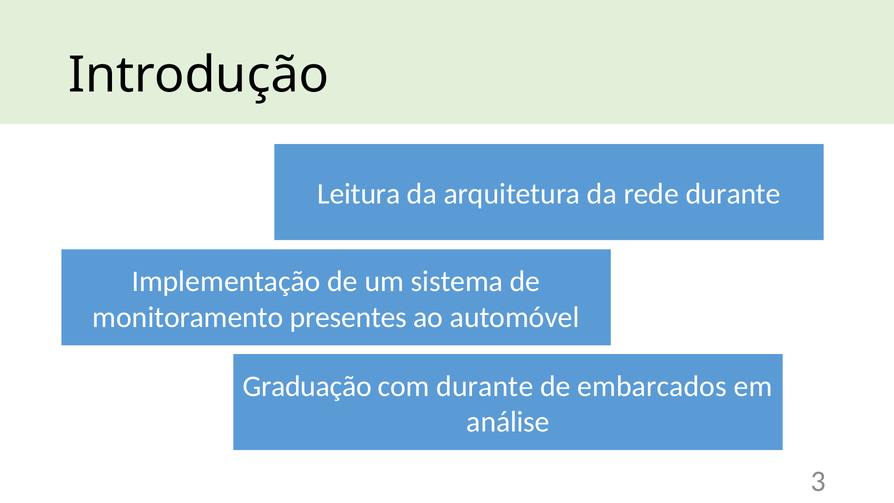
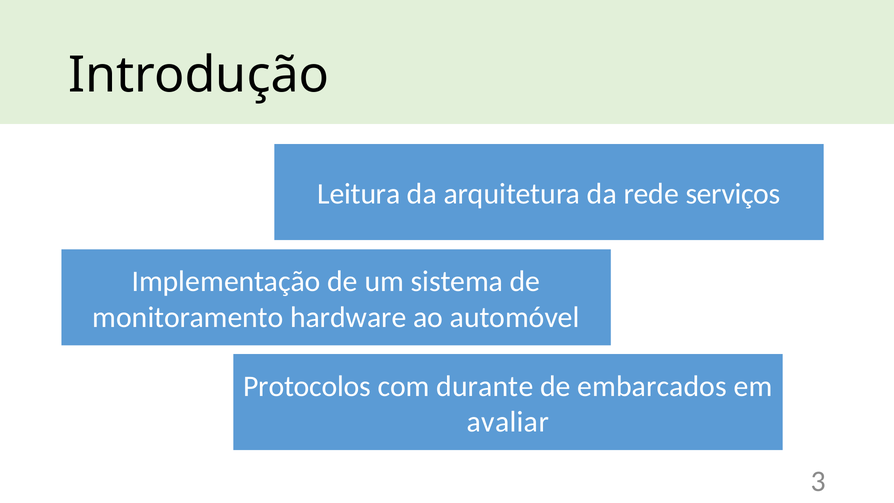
rede durante: durante -> serviços
presentes: presentes -> hardware
Graduação: Graduação -> Protocolos
análise: análise -> avaliar
